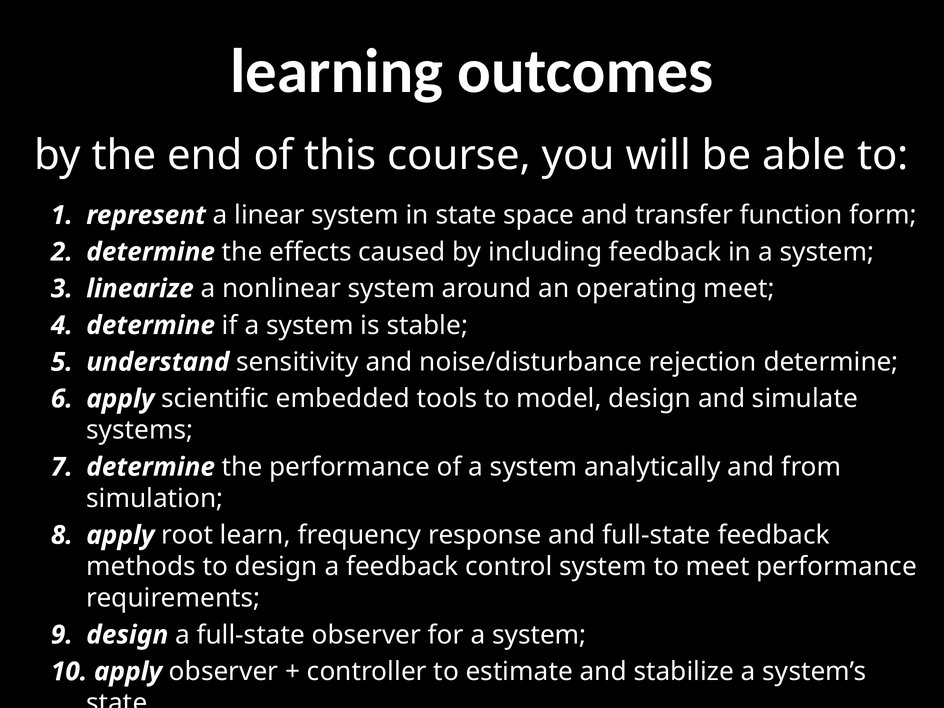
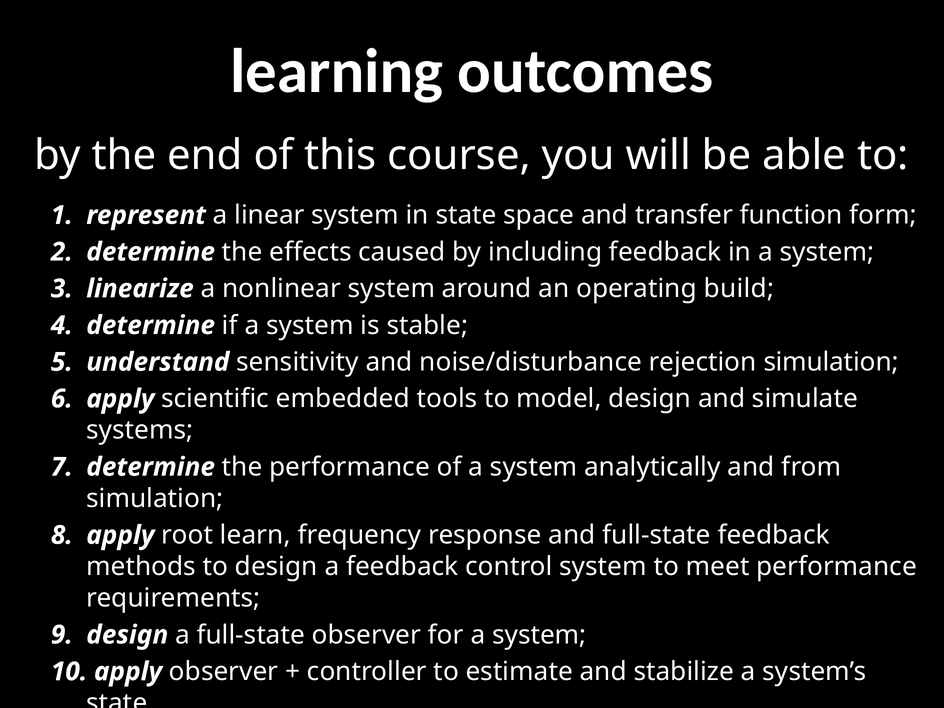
operating meet: meet -> build
rejection determine: determine -> simulation
